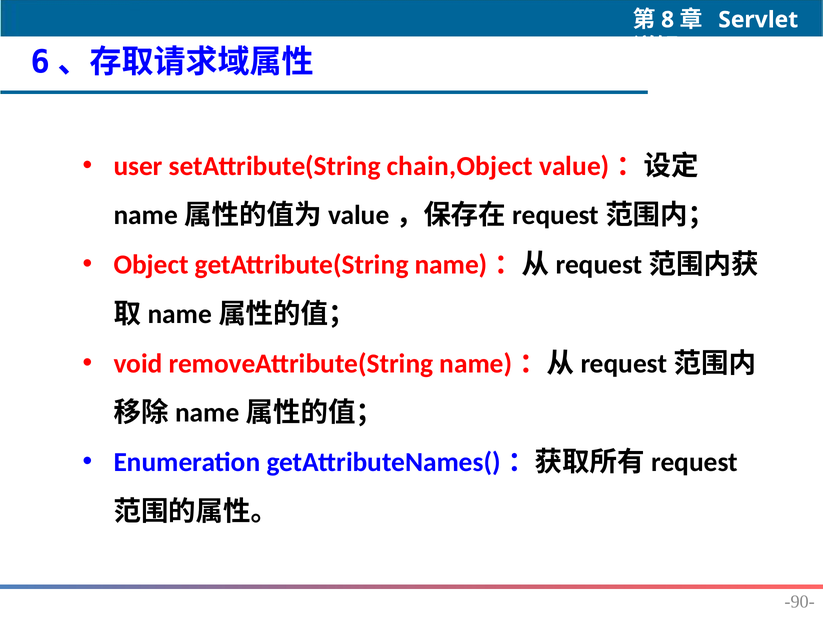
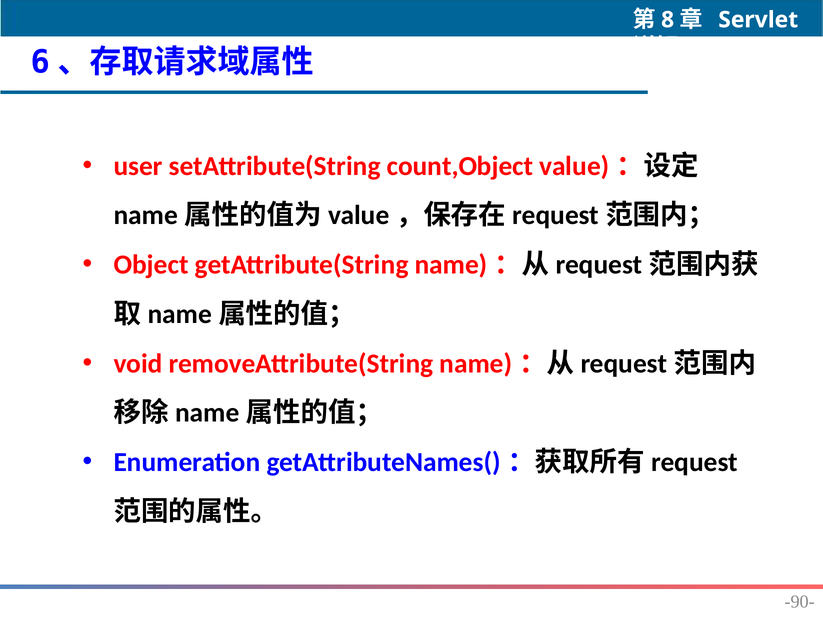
chain,Object: chain,Object -> count,Object
